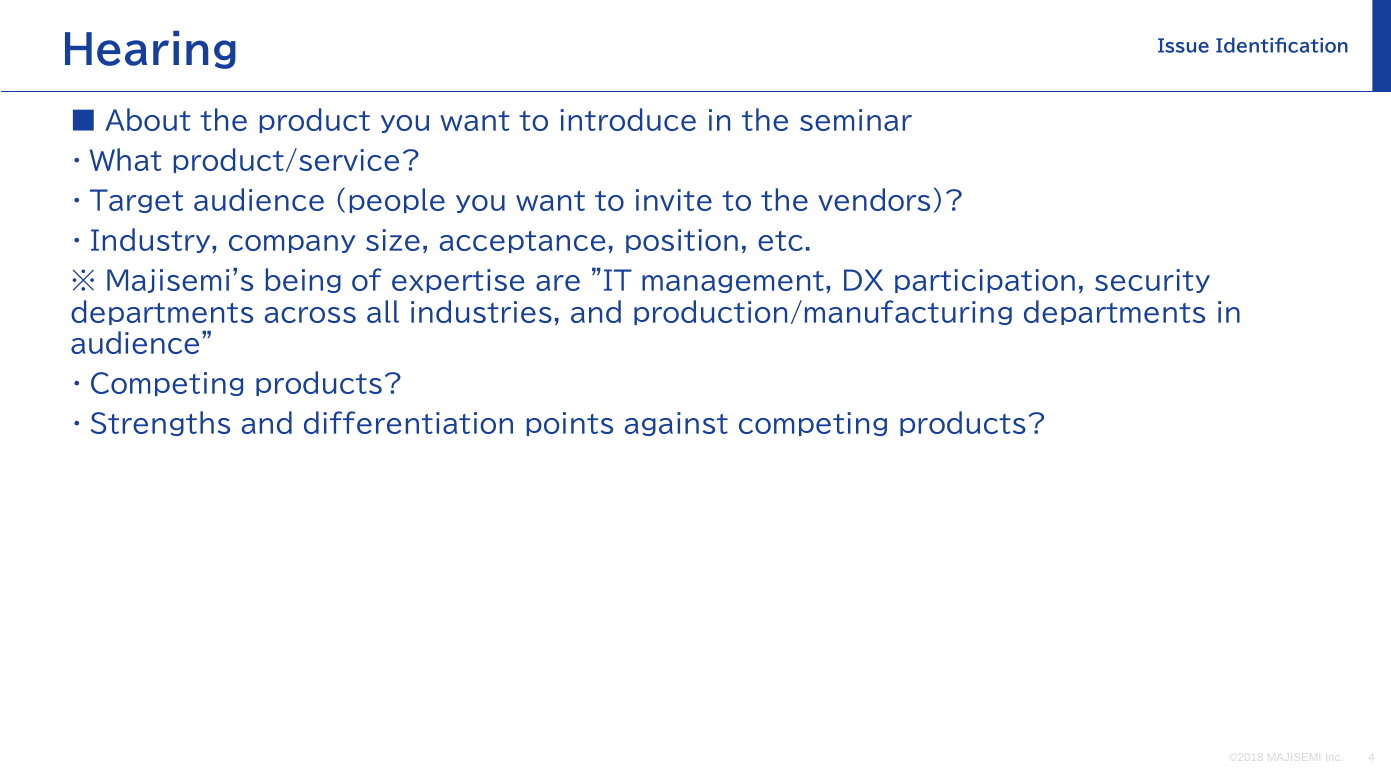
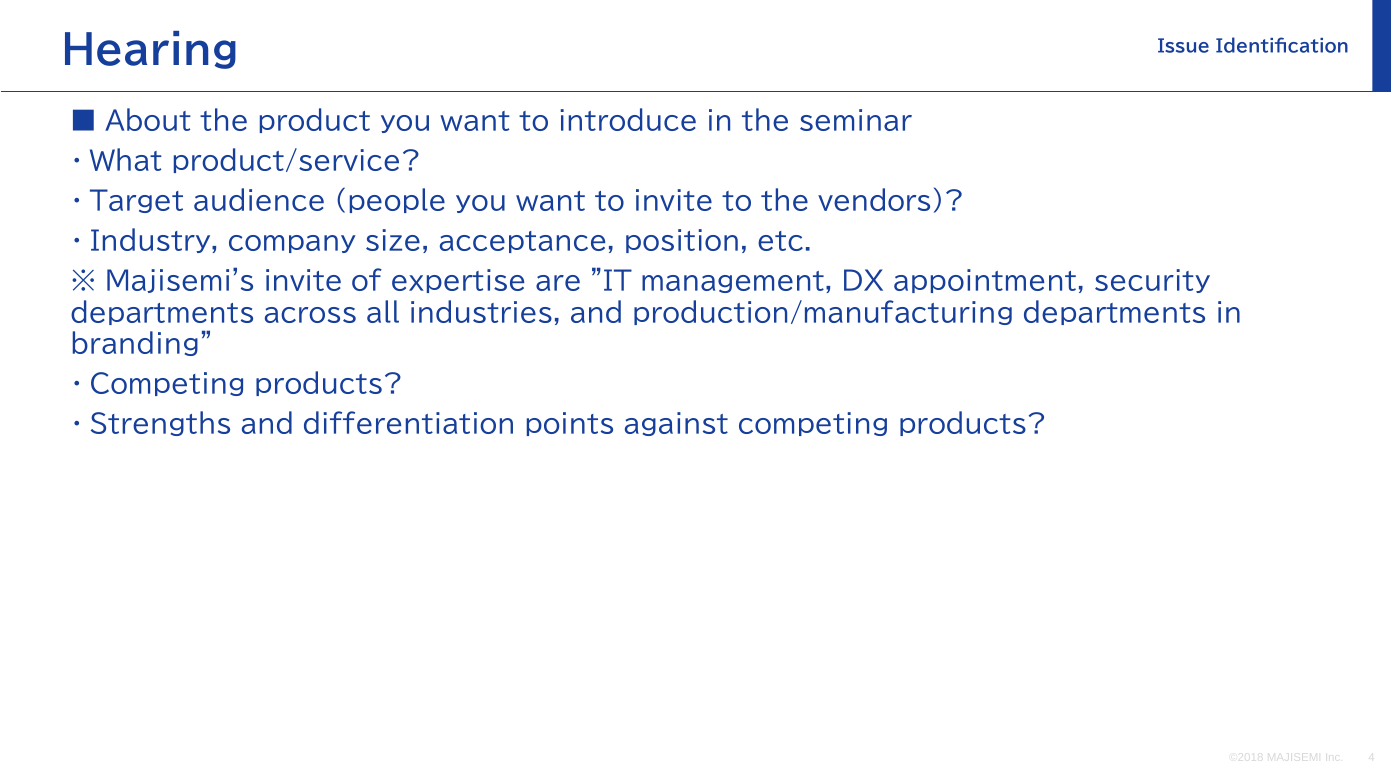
Majisemi's being: being -> invite
participation: participation -> appointment
audience at (142, 345): audience -> branding
